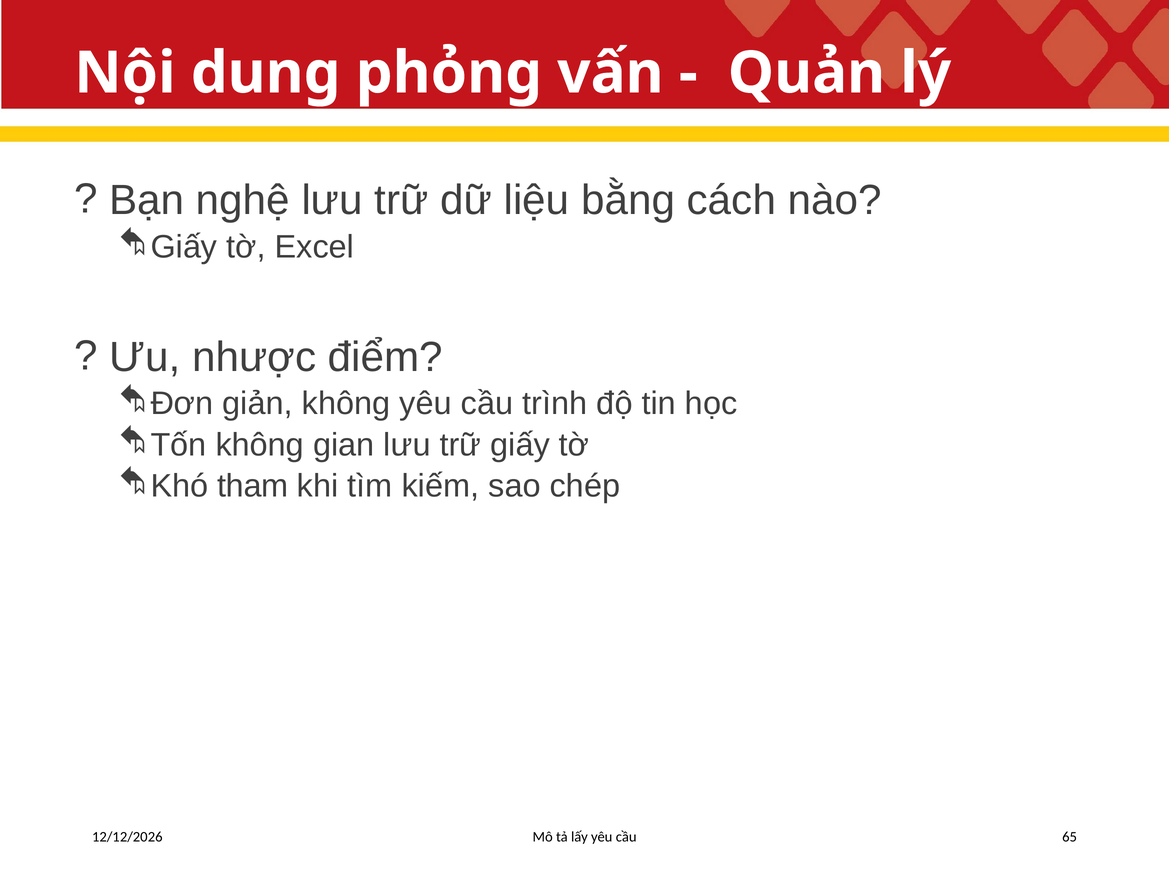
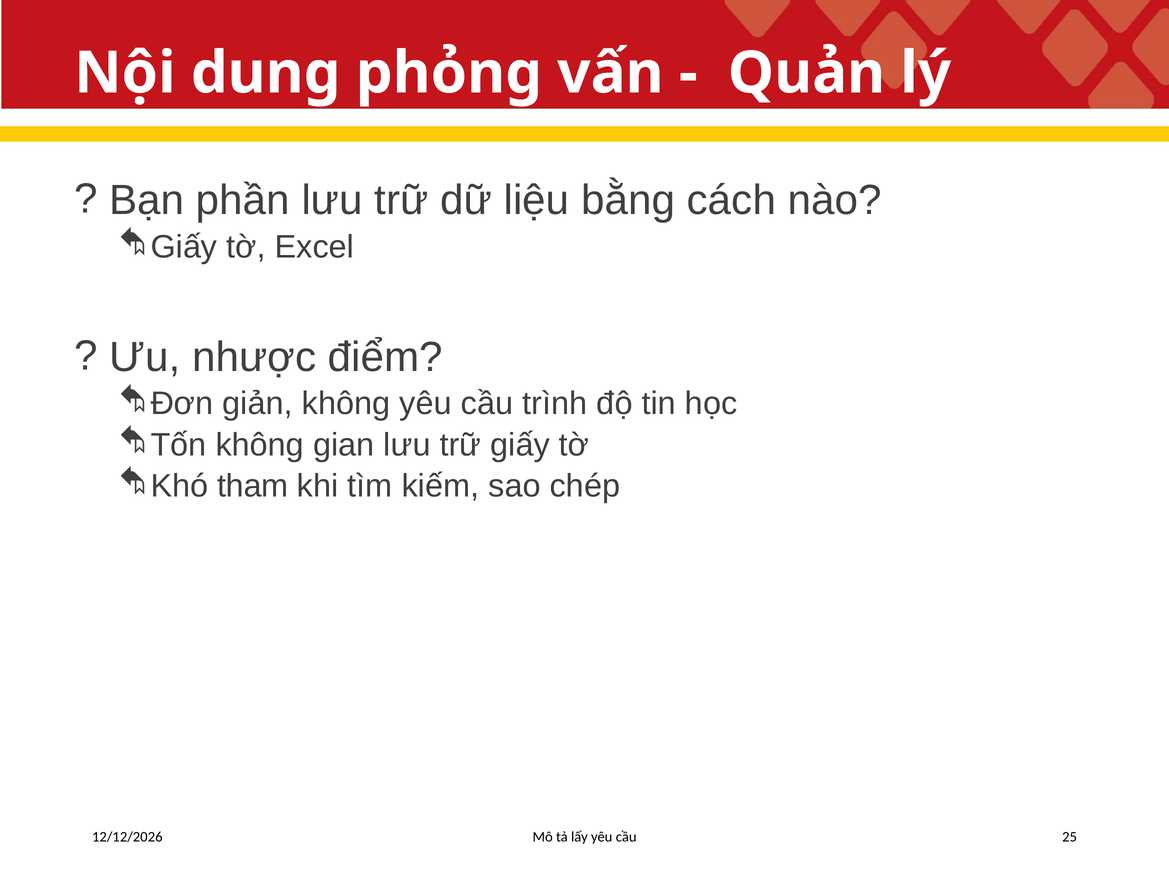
nghệ: nghệ -> phần
65: 65 -> 25
